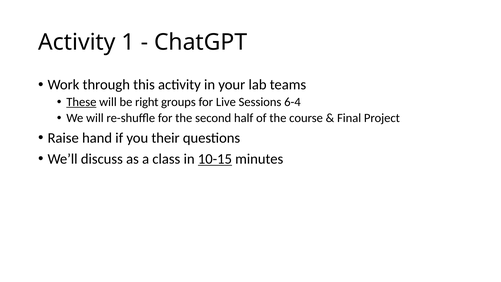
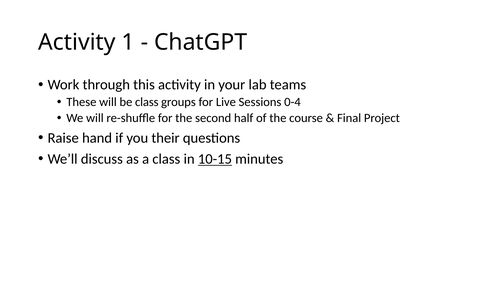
These underline: present -> none
be right: right -> class
6-4: 6-4 -> 0-4
